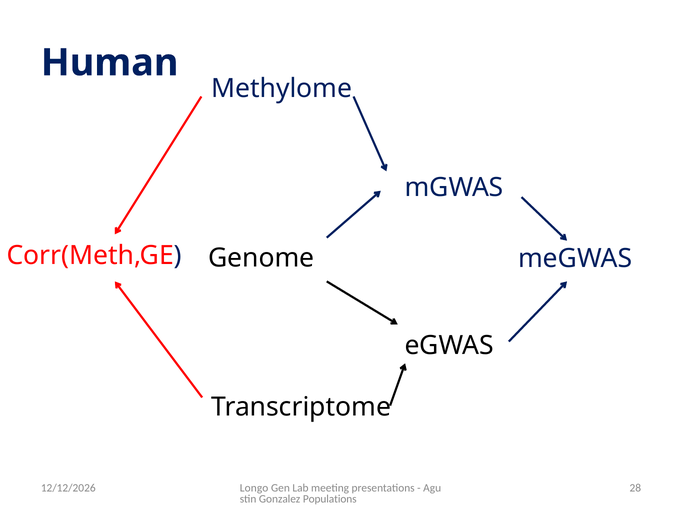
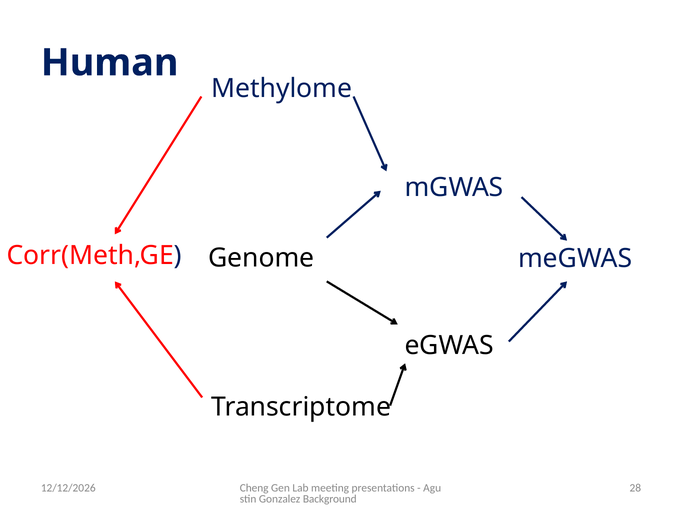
Longo: Longo -> Cheng
Populations: Populations -> Background
